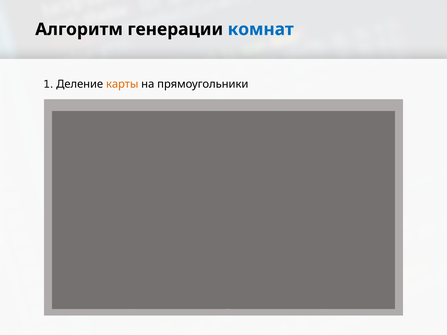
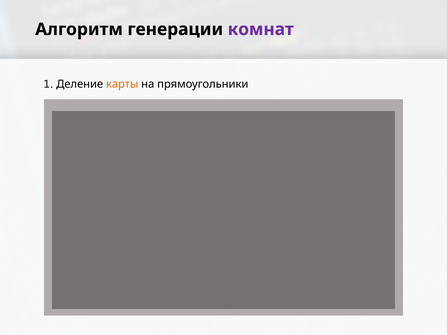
комнат colour: blue -> purple
